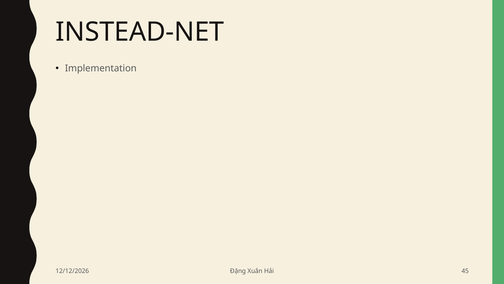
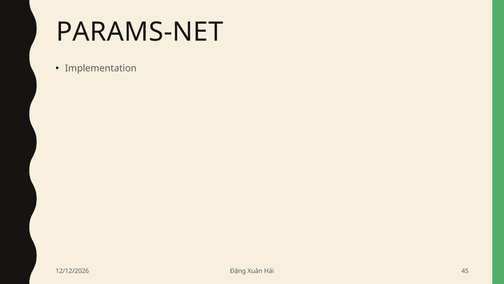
INSTEAD-NET: INSTEAD-NET -> PARAMS-NET
